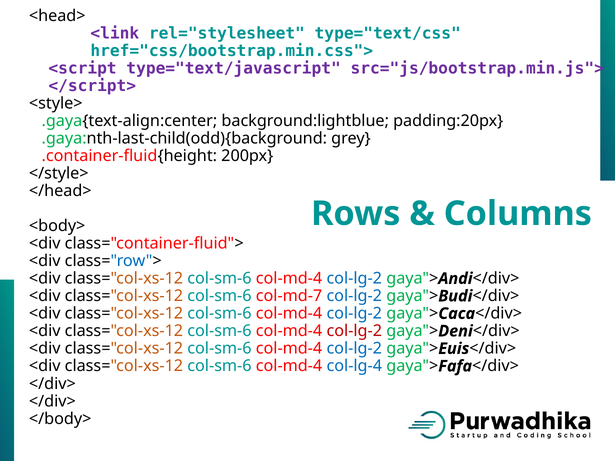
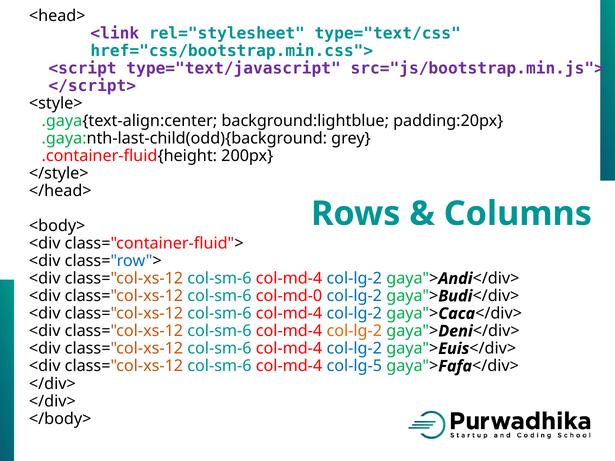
col-md-7: col-md-7 -> col-md-0
col-lg-2 at (354, 331) colour: red -> orange
col-lg-4: col-lg-4 -> col-lg-5
